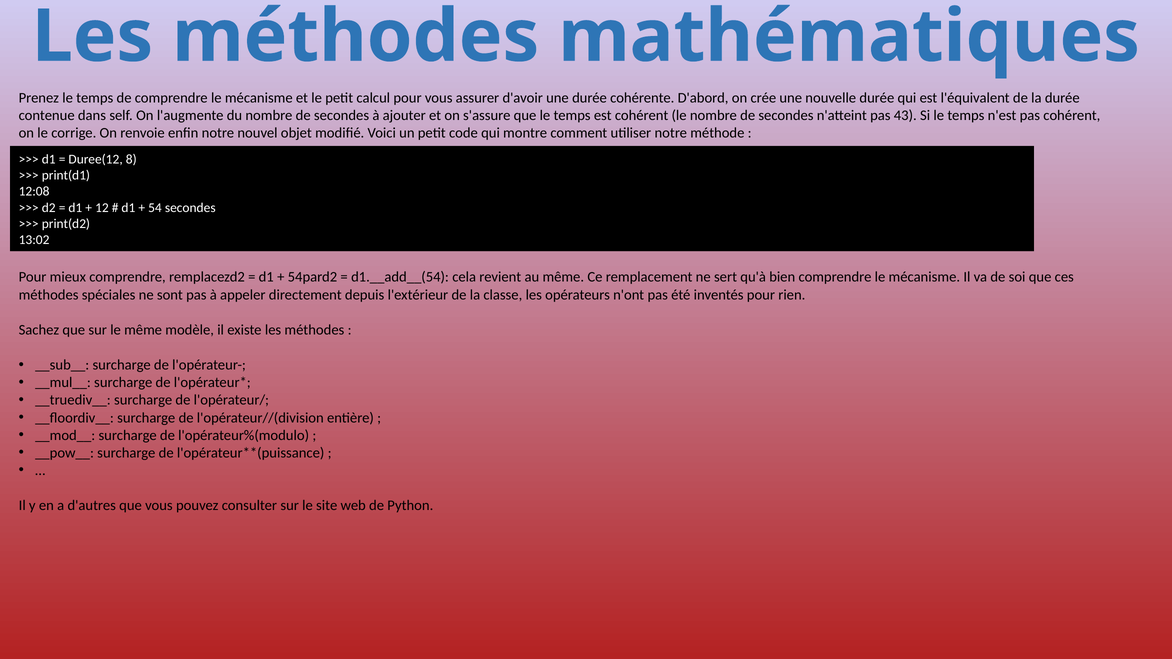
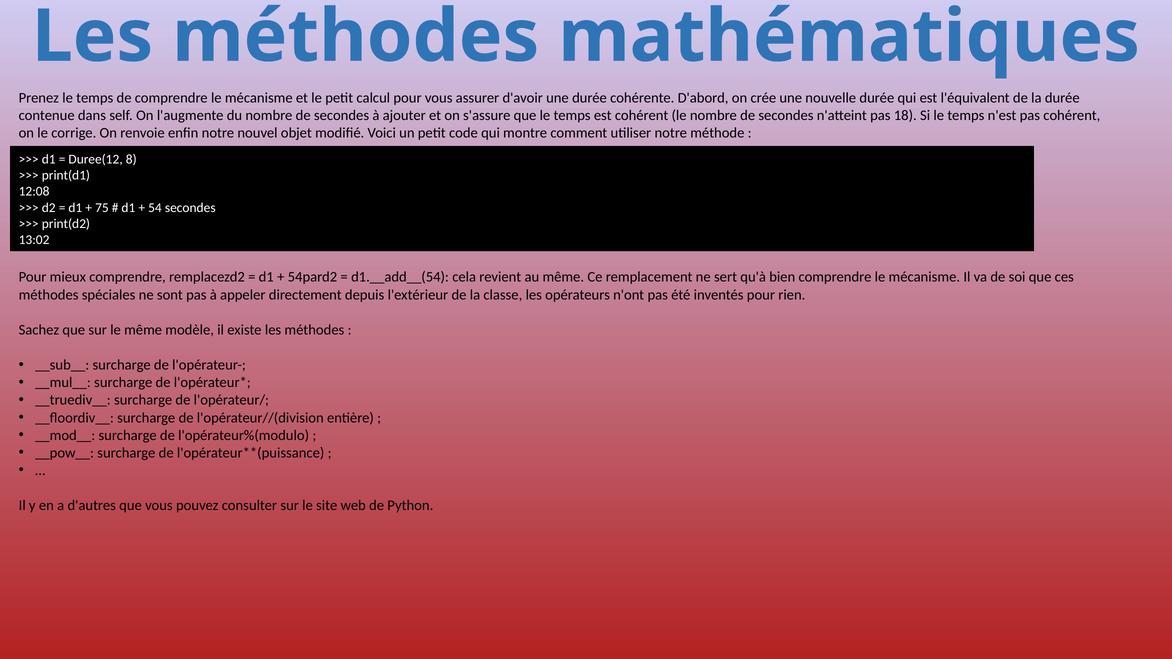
43: 43 -> 18
12: 12 -> 75
